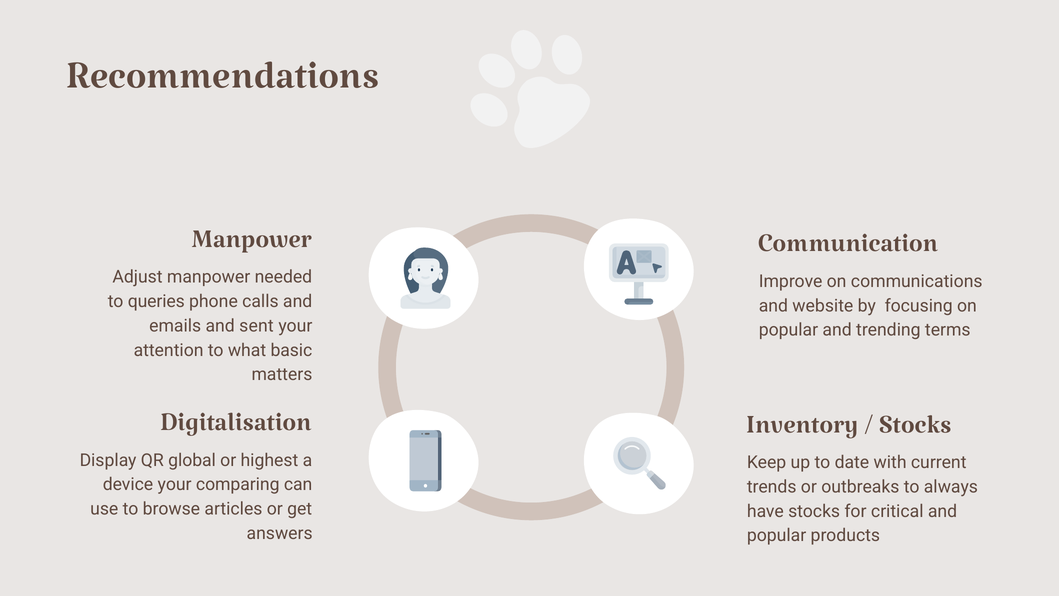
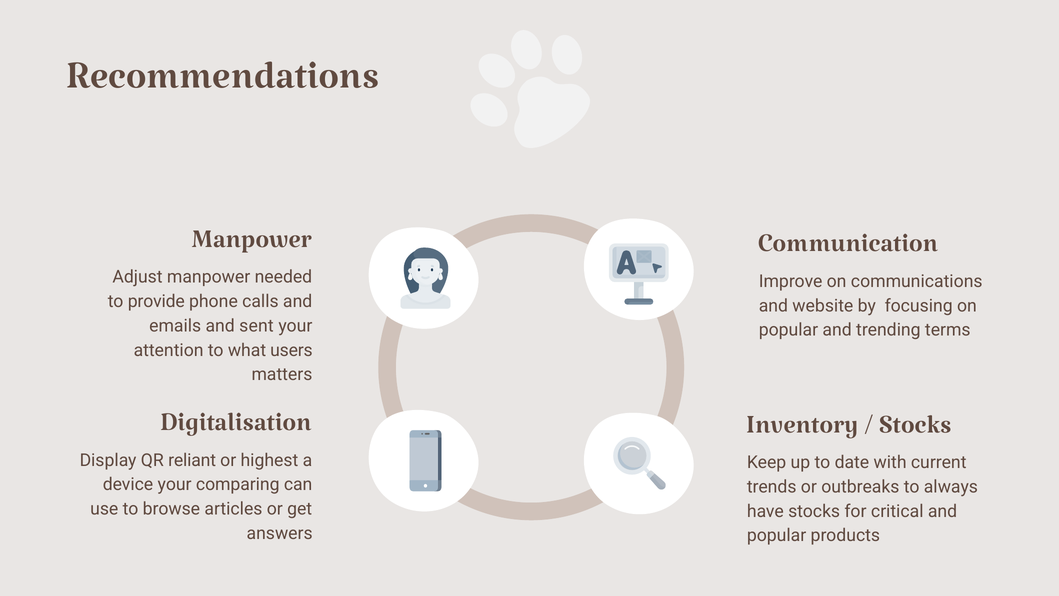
queries: queries -> provide
basic: basic -> users
global: global -> reliant
